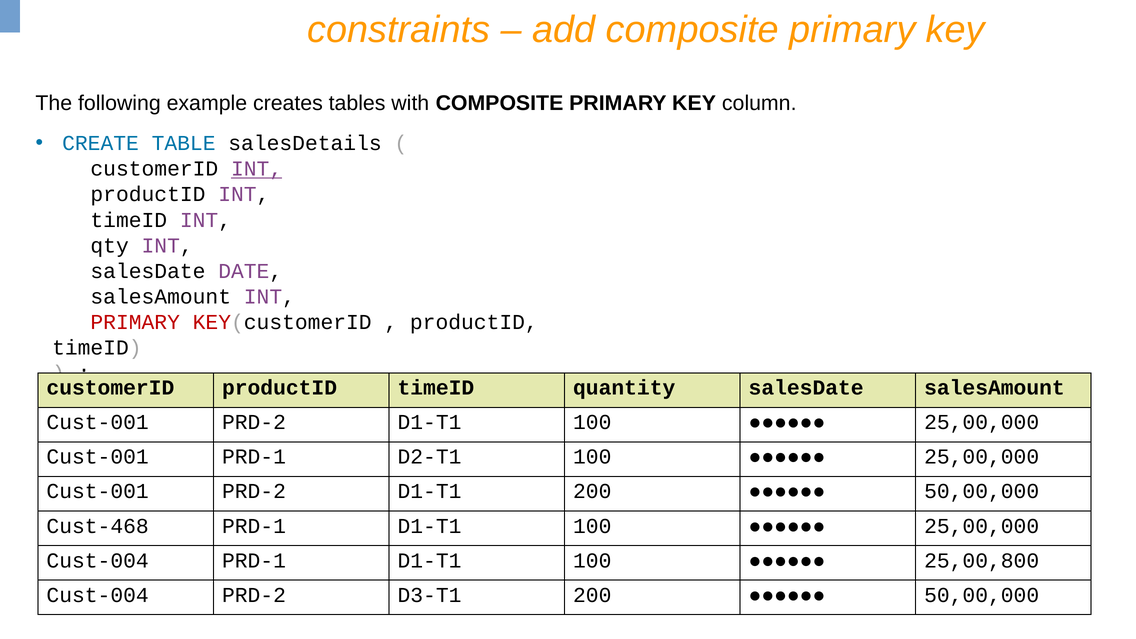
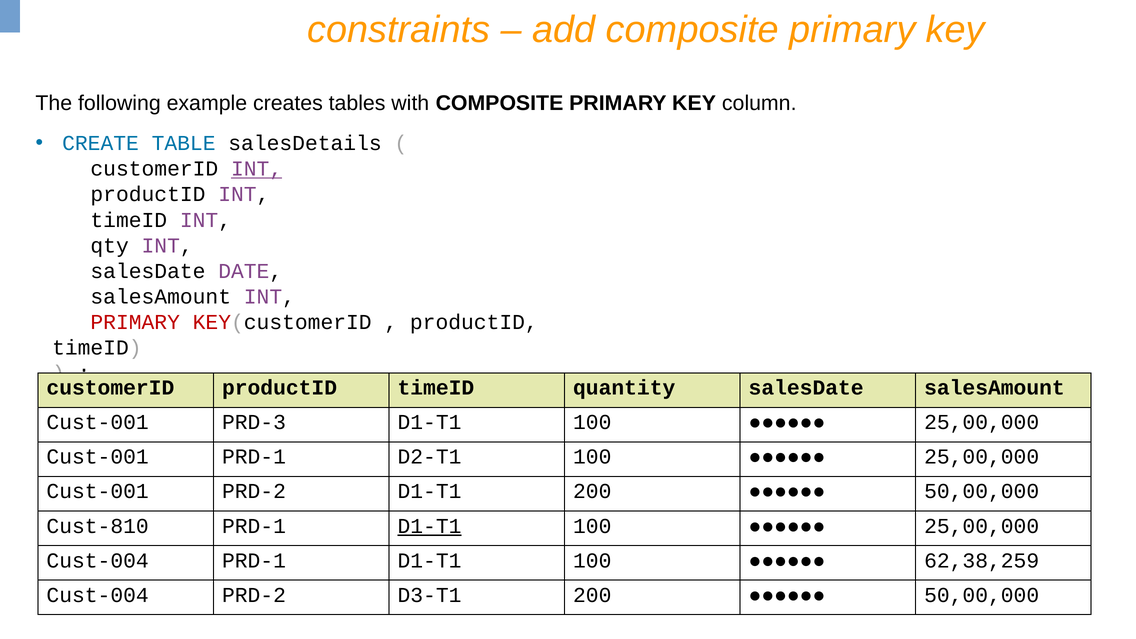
PRD-2 at (254, 422): PRD-2 -> PRD-3
Cust-468: Cust-468 -> Cust-810
D1-T1 at (430, 526) underline: none -> present
25,00,800: 25,00,800 -> 62,38,259
